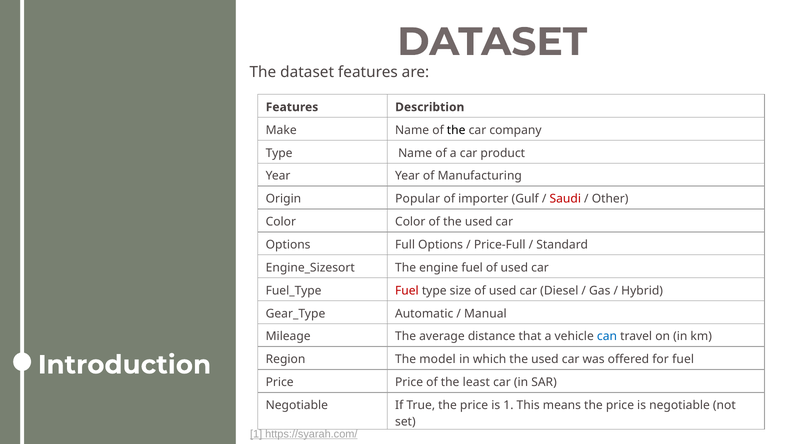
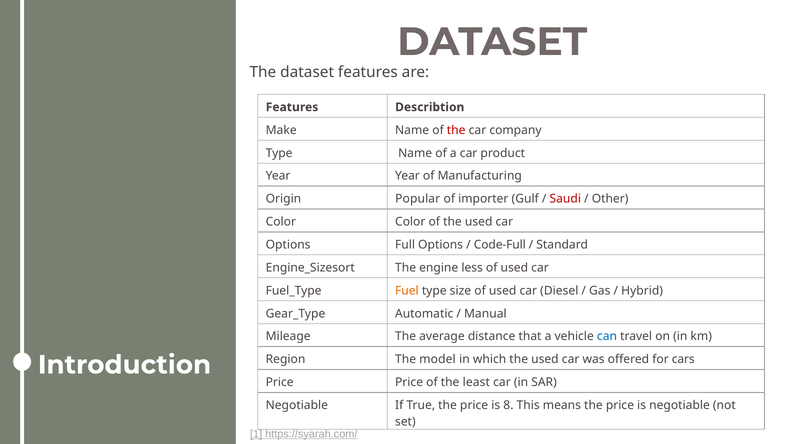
the at (456, 130) colour: black -> red
Price-Full: Price-Full -> Code-Full
engine fuel: fuel -> less
Fuel at (407, 291) colour: red -> orange
for fuel: fuel -> cars
is 1: 1 -> 8
